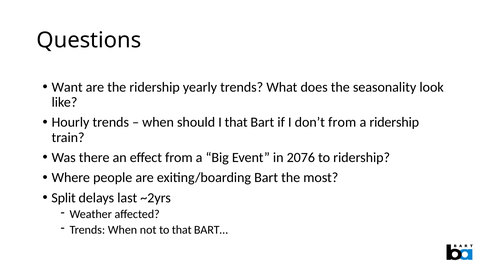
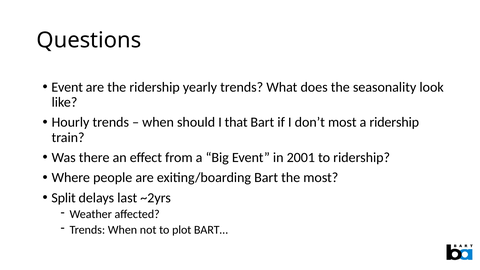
Want at (67, 87): Want -> Event
don’t from: from -> most
2076: 2076 -> 2001
to that: that -> plot
